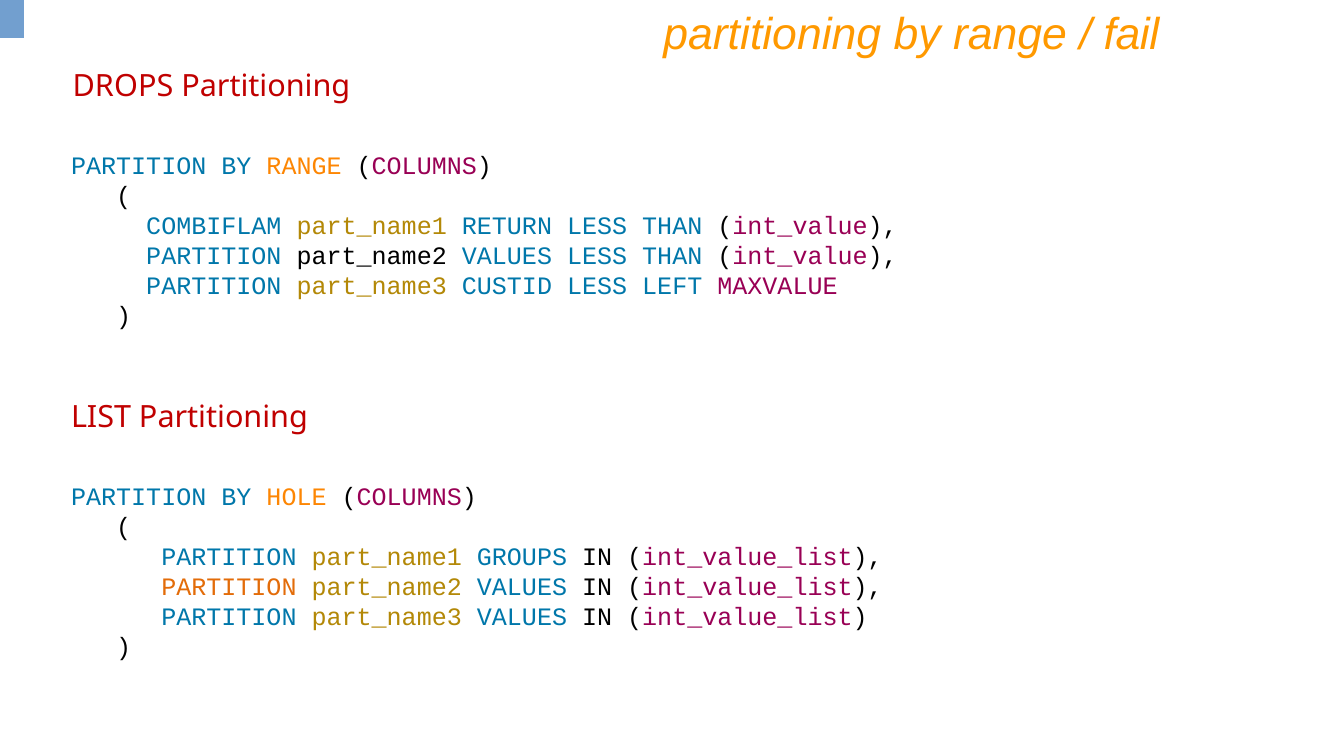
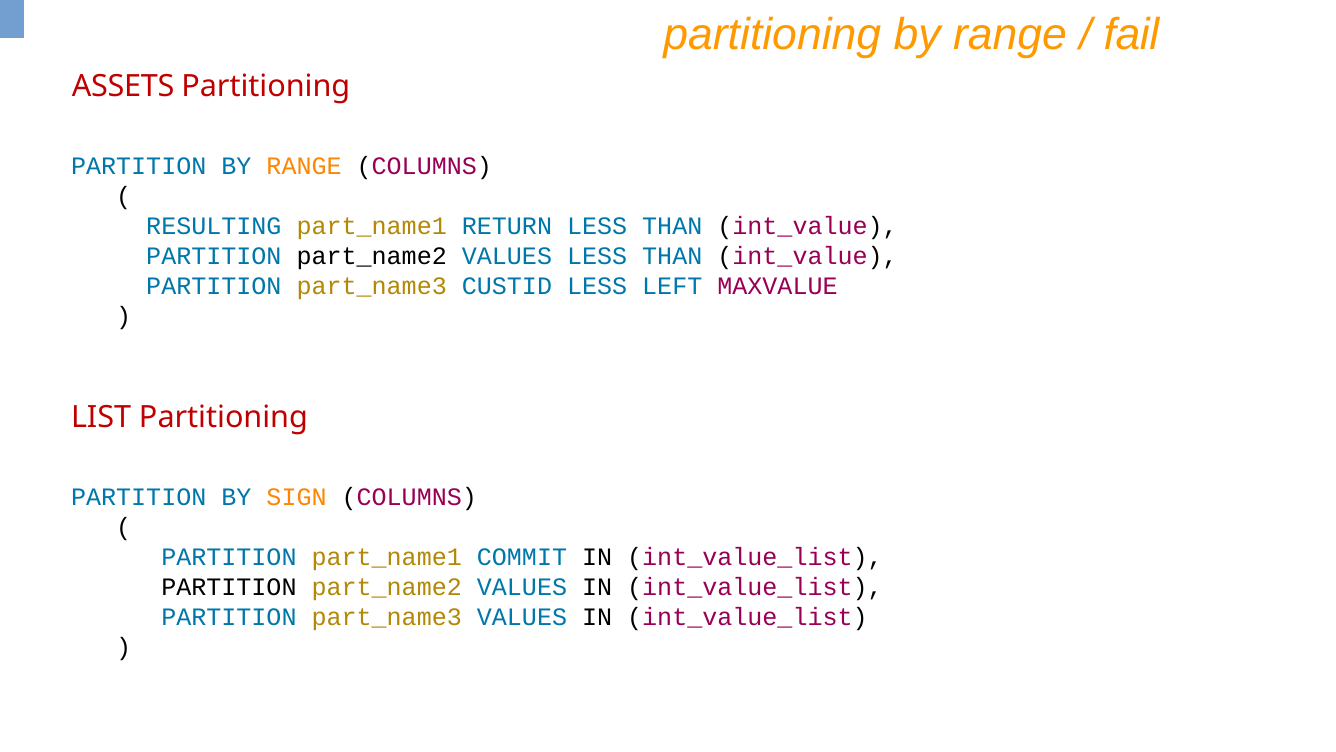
DROPS: DROPS -> ASSETS
COMBIFLAM: COMBIFLAM -> RESULTING
HOLE: HOLE -> SIGN
GROUPS: GROUPS -> COMMIT
PARTITION at (229, 587) colour: orange -> black
